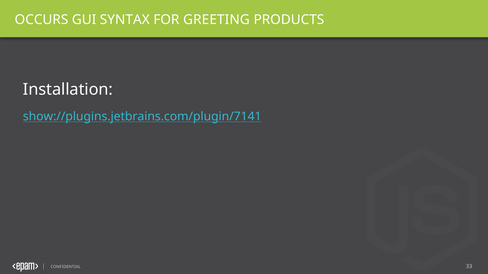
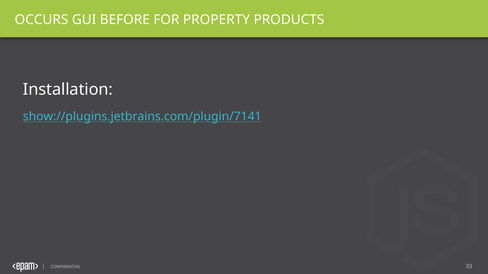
SYNTAX: SYNTAX -> BEFORE
GREETING: GREETING -> PROPERTY
